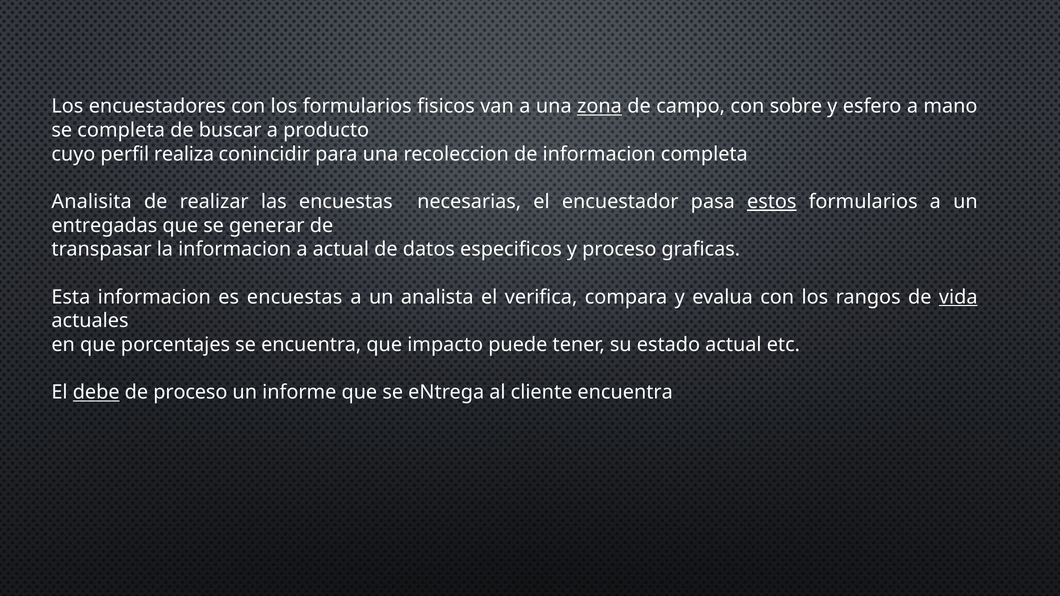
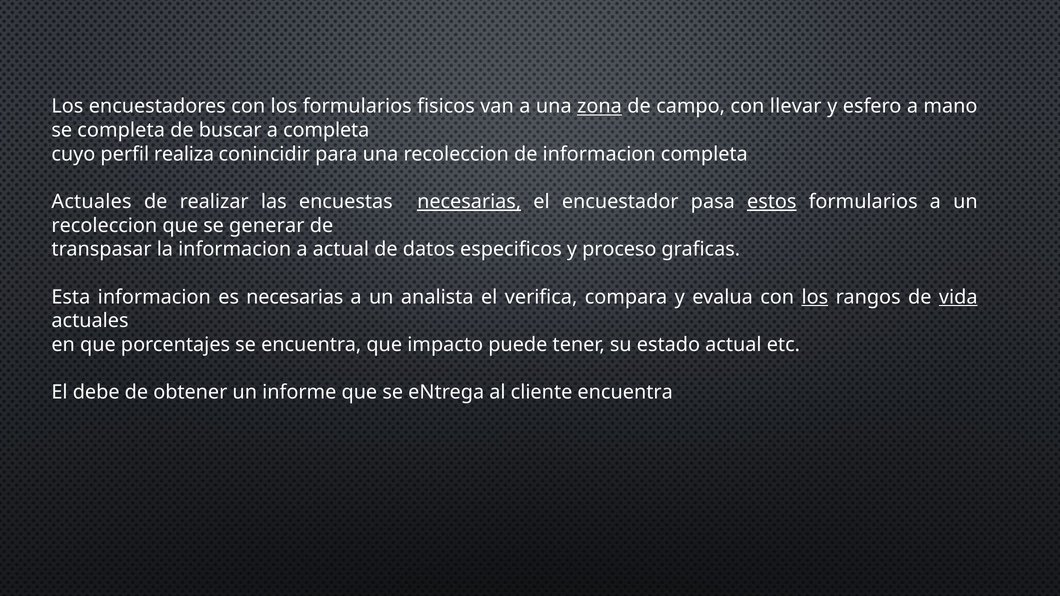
sobre: sobre -> llevar
a producto: producto -> completa
Analisita at (92, 202): Analisita -> Actuales
necesarias at (469, 202) underline: none -> present
entregadas at (104, 226): entregadas -> recoleccion
es encuestas: encuestas -> necesarias
los at (815, 297) underline: none -> present
debe underline: present -> none
de proceso: proceso -> obtener
